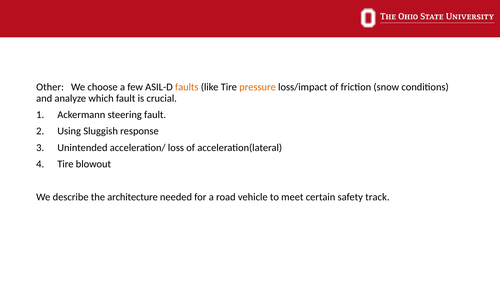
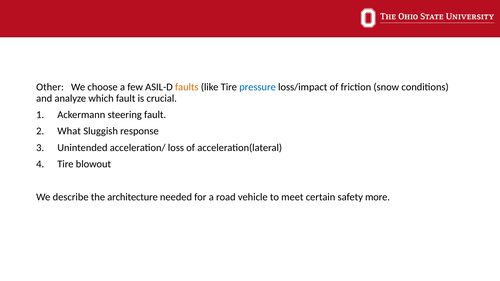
pressure colour: orange -> blue
Using: Using -> What
track: track -> more
